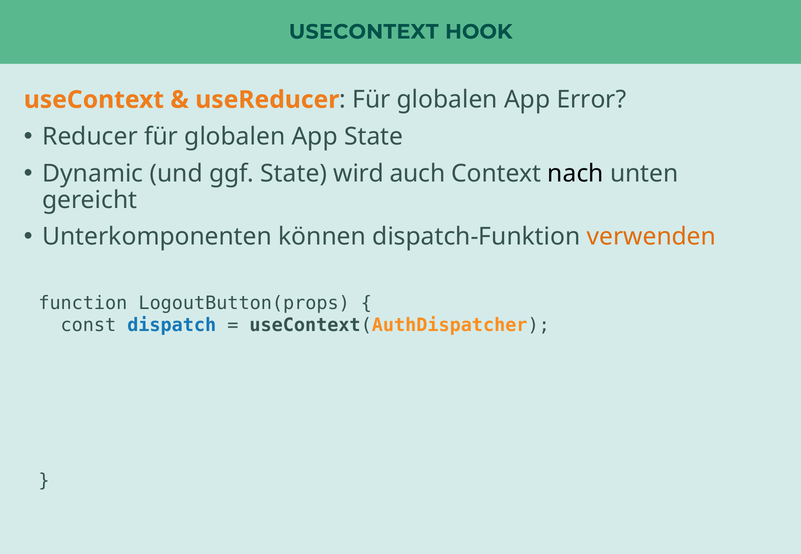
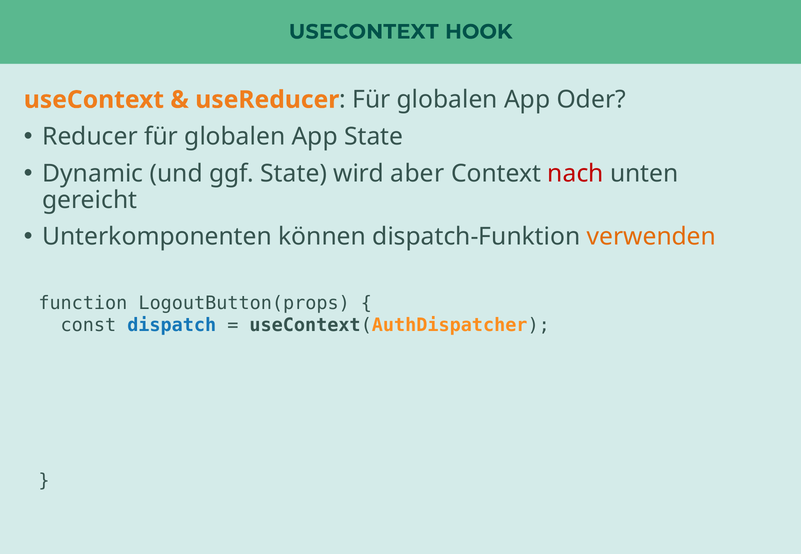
Error: Error -> Oder
auch: auch -> aber
nach colour: black -> red
